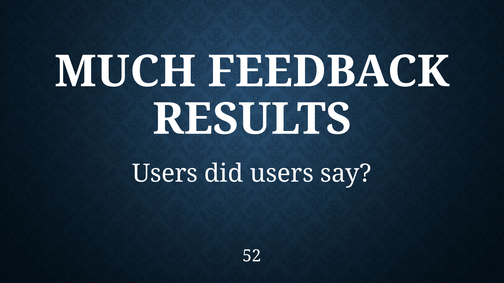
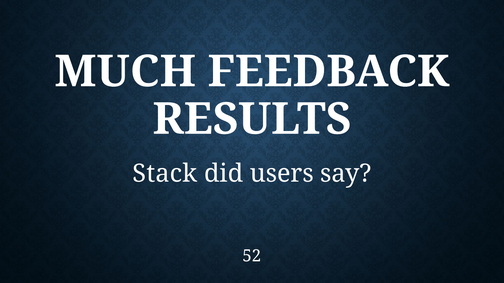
Users at (165, 174): Users -> Stack
